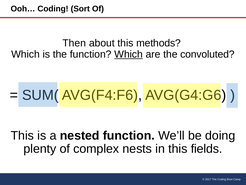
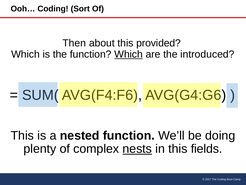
methods: methods -> provided
convoluted: convoluted -> introduced
nests underline: none -> present
